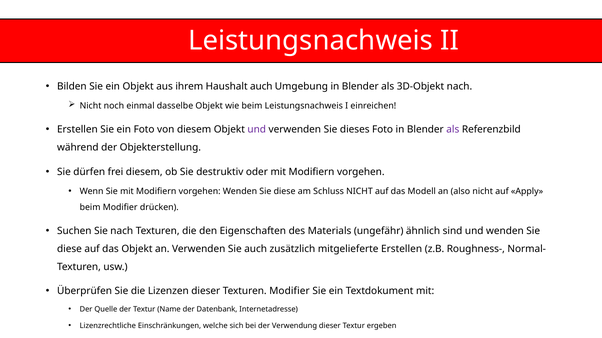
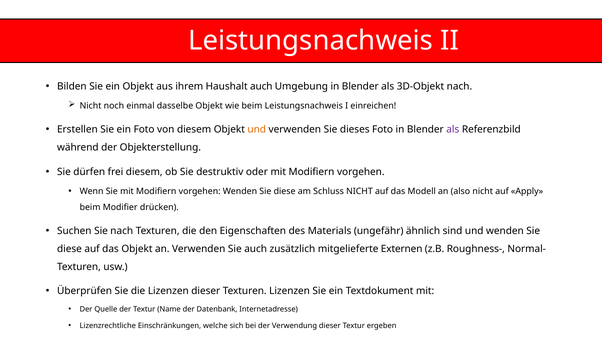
und at (257, 130) colour: purple -> orange
mitgelieferte Erstellen: Erstellen -> Externen
Texturen Modifier: Modifier -> Lizenzen
